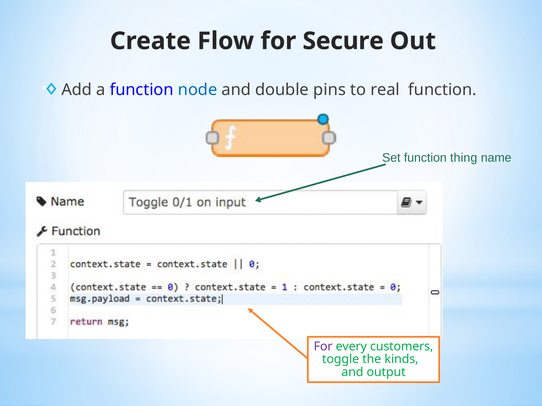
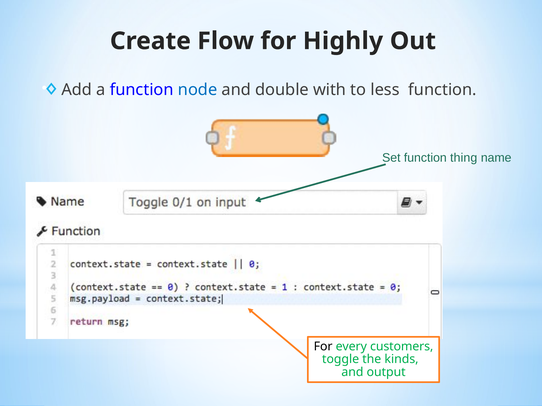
Secure: Secure -> Highly
pins: pins -> with
real: real -> less
For at (323, 347) colour: purple -> black
